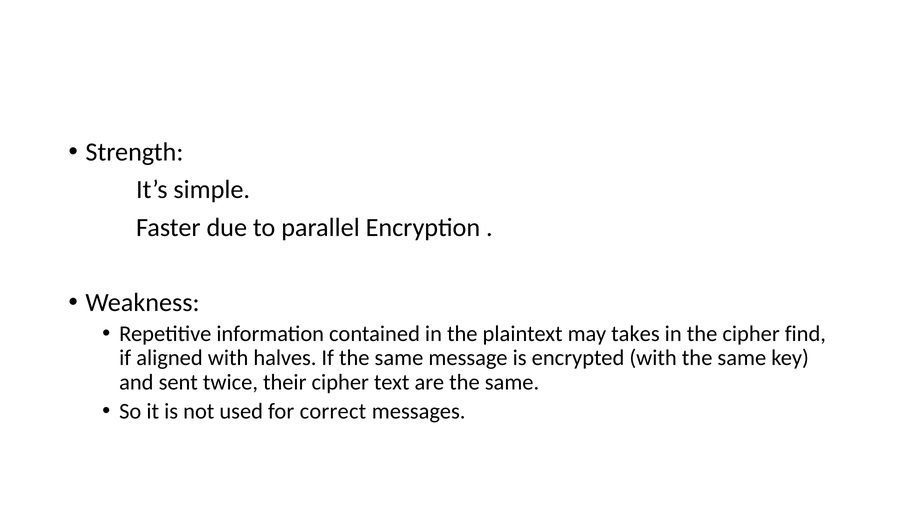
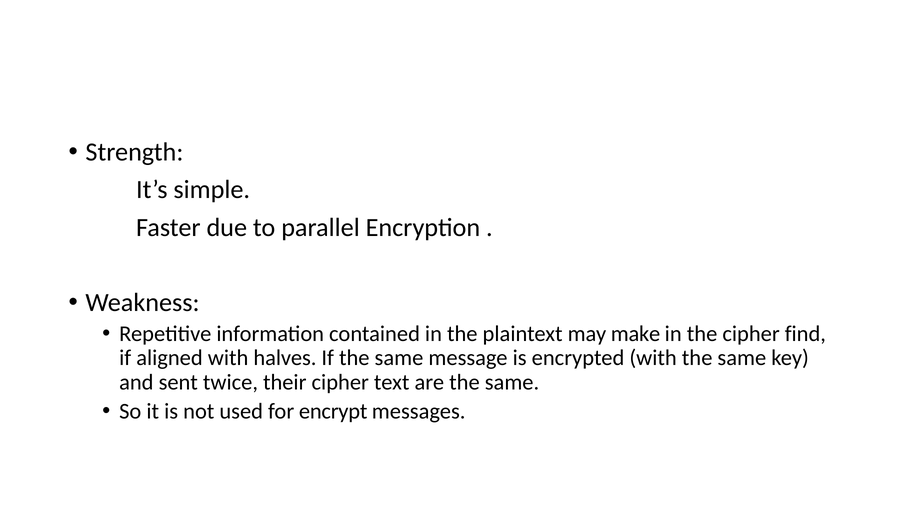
takes: takes -> make
correct: correct -> encrypt
